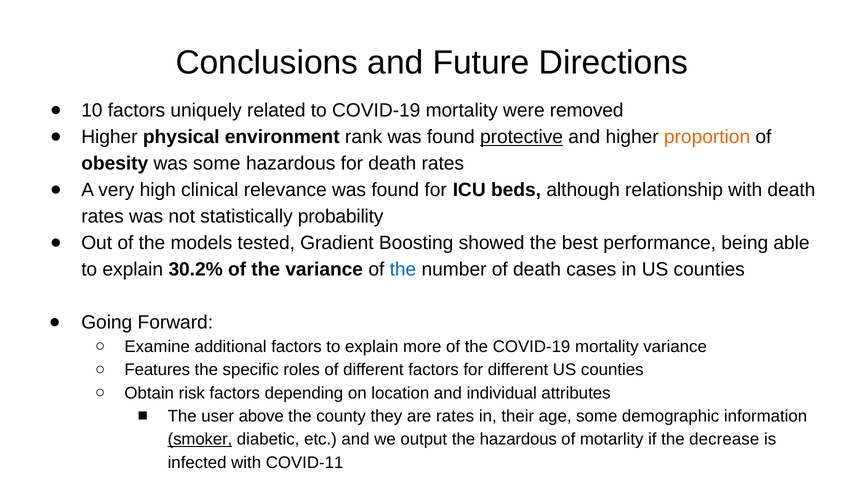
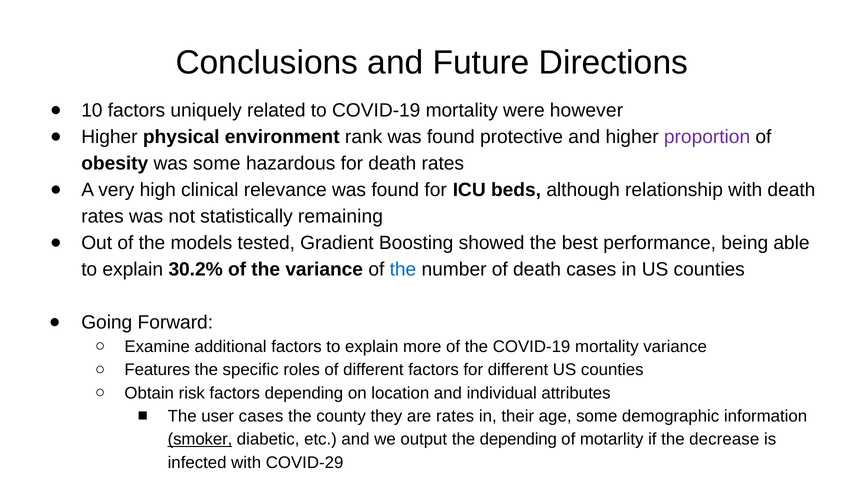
removed: removed -> however
protective underline: present -> none
proportion colour: orange -> purple
probability: probability -> remaining
user above: above -> cases
the hazardous: hazardous -> depending
COVID-11: COVID-11 -> COVID-29
